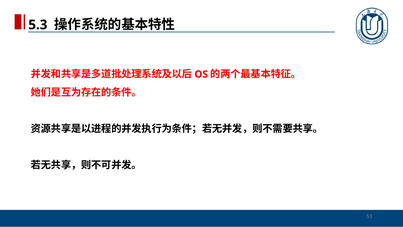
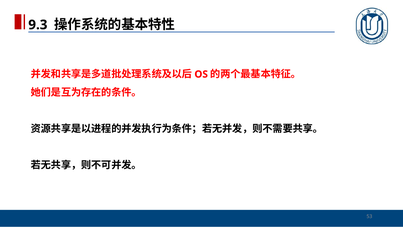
5.3: 5.3 -> 9.3
